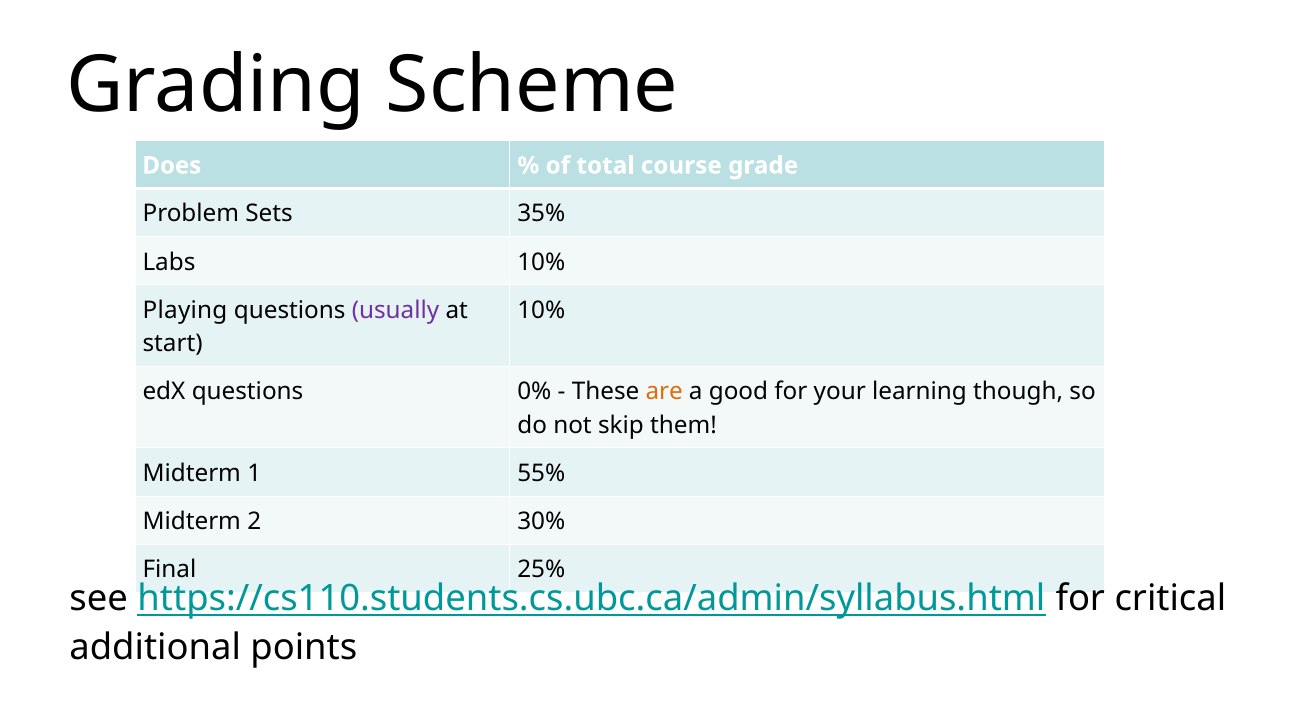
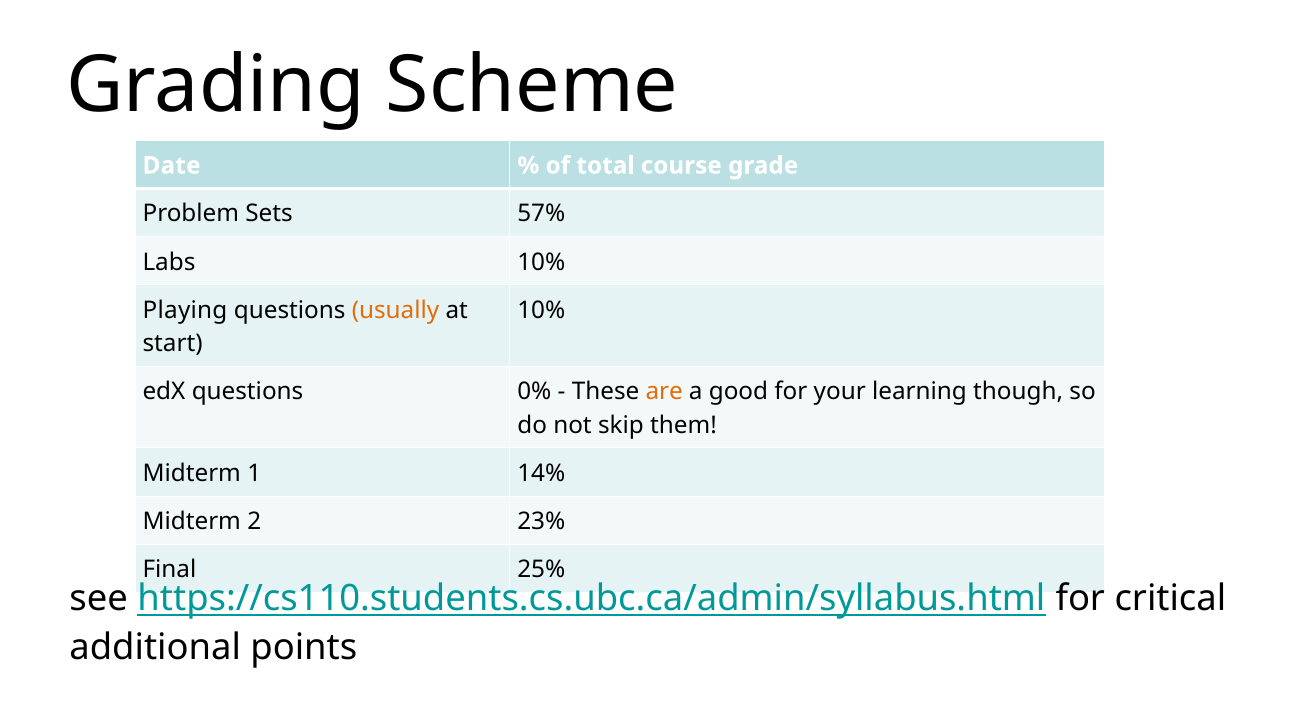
Does: Does -> Date
35%: 35% -> 57%
usually colour: purple -> orange
55%: 55% -> 14%
30%: 30% -> 23%
